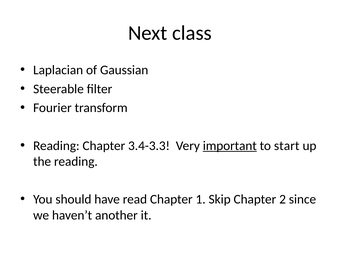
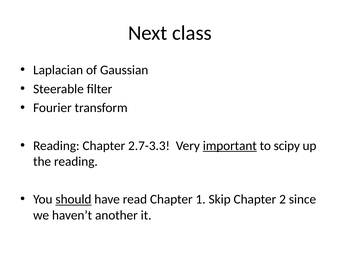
3.4-3.3: 3.4-3.3 -> 2.7-3.3
start: start -> scipy
should underline: none -> present
